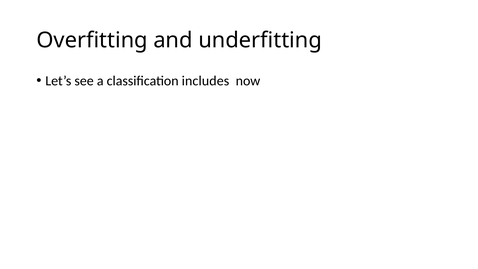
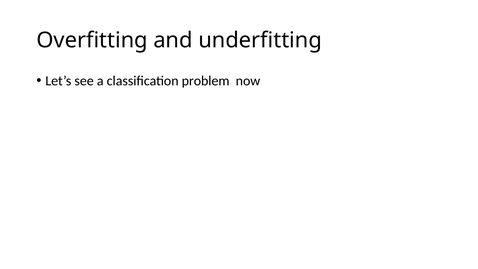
includes: includes -> problem
